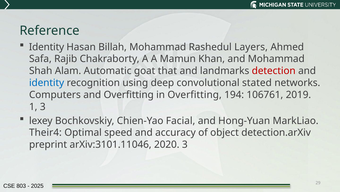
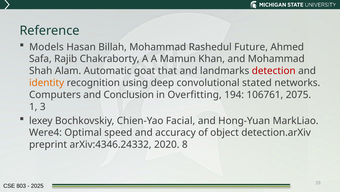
Identity at (47, 47): Identity -> Models
Layers: Layers -> Future
identity at (47, 83) colour: blue -> orange
and Overfitting: Overfitting -> Conclusion
2019: 2019 -> 2075
Their4: Their4 -> Were4
arXiv:3101.11046: arXiv:3101.11046 -> arXiv:4346.24332
2020 3: 3 -> 8
